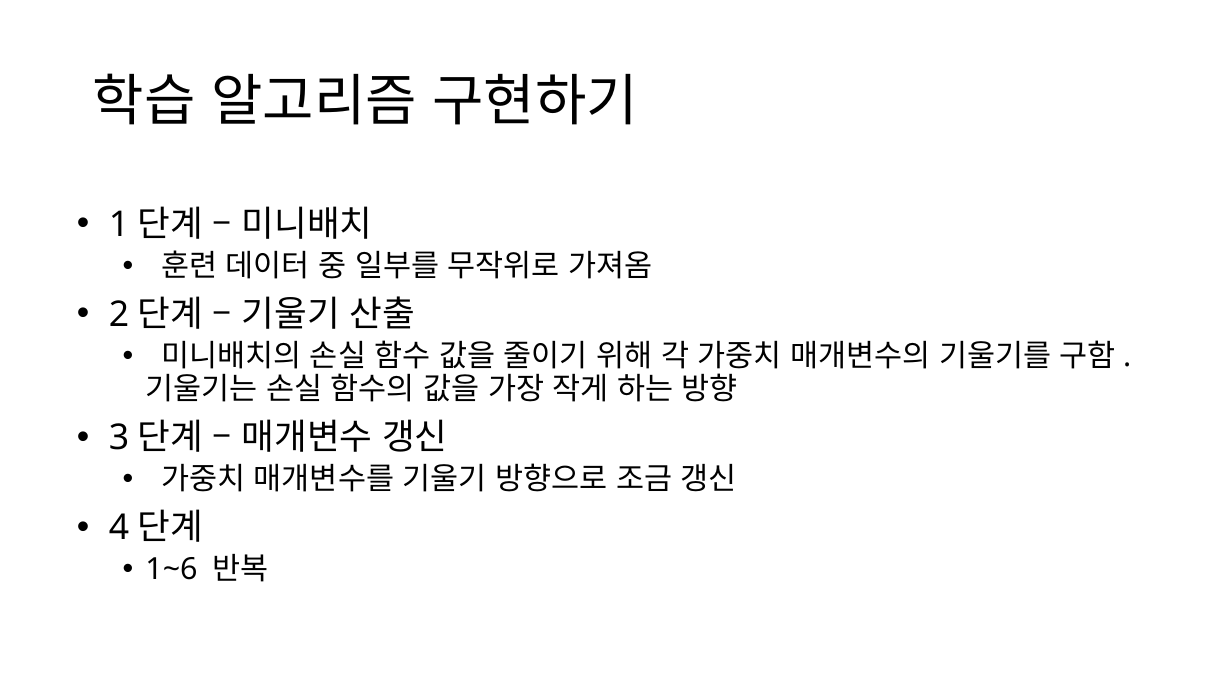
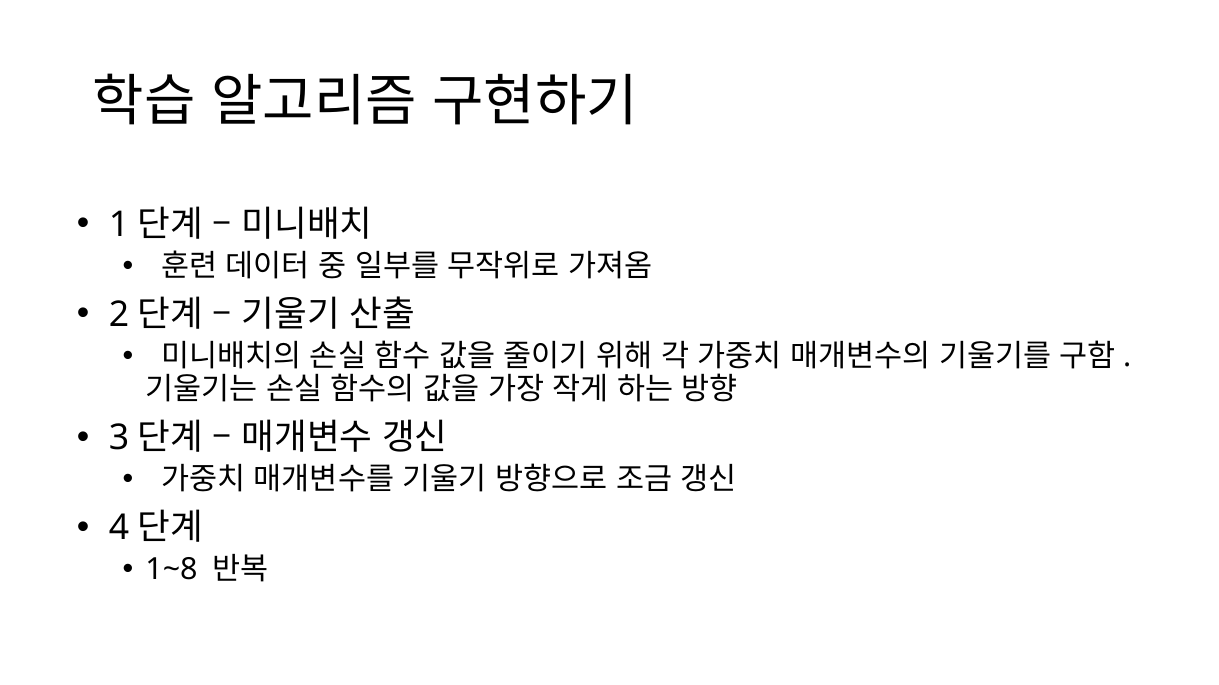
1~6: 1~6 -> 1~8
